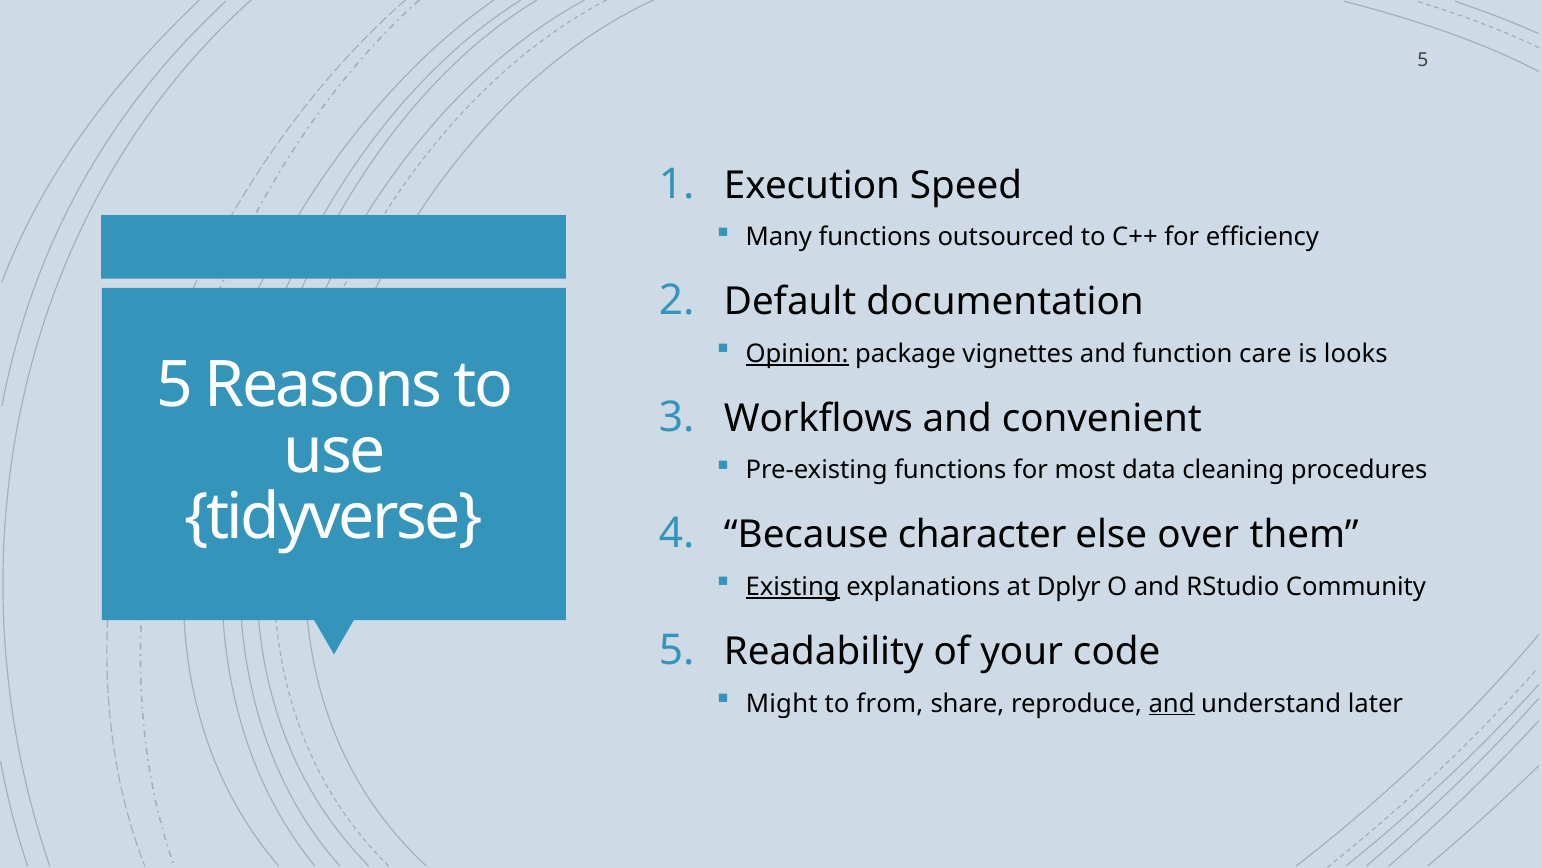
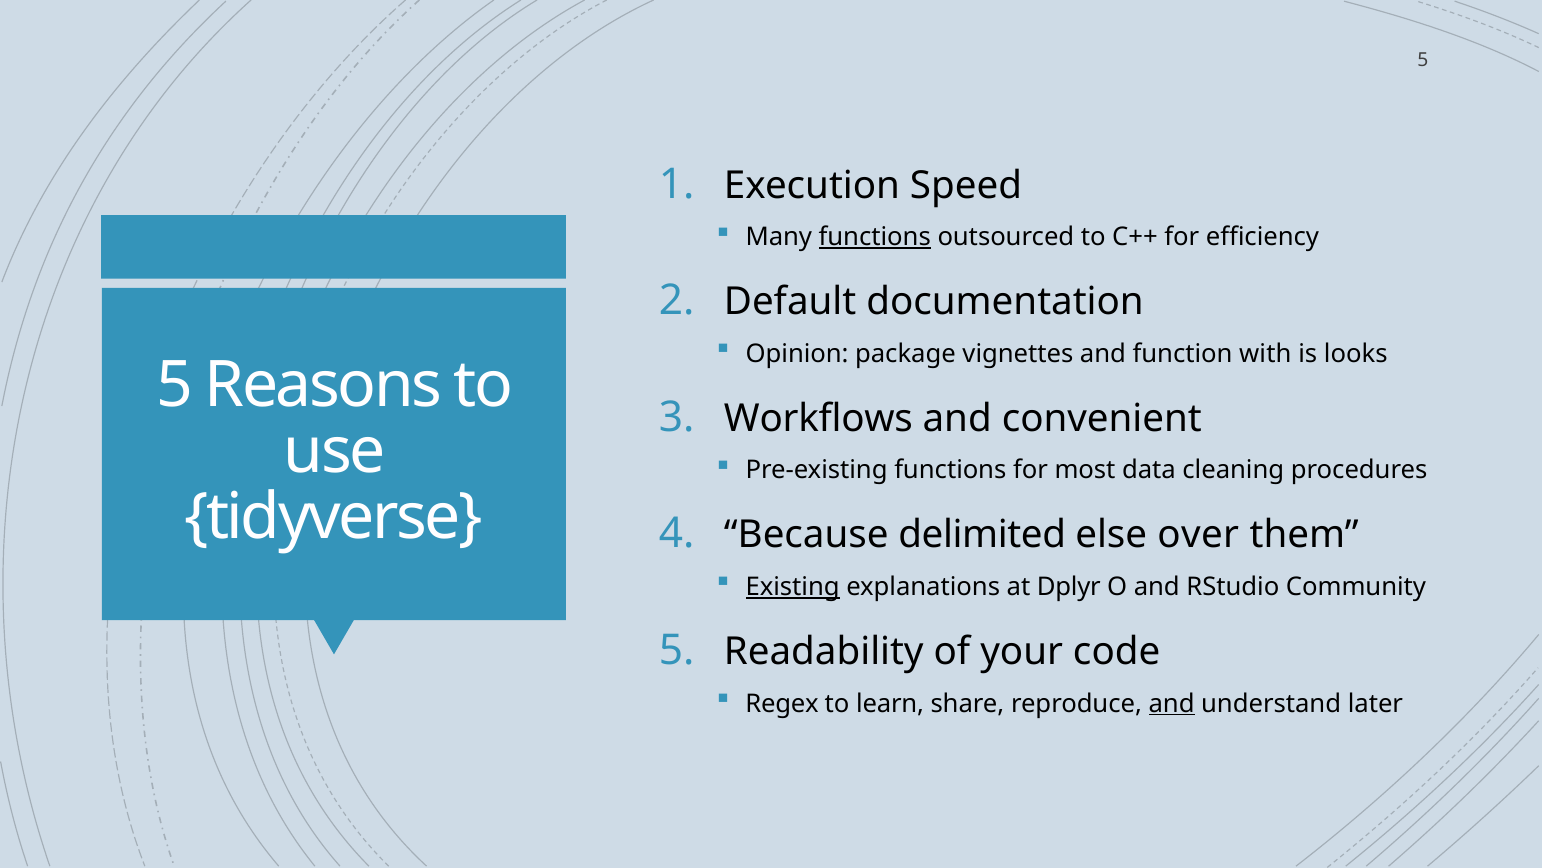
functions at (875, 237) underline: none -> present
Opinion underline: present -> none
care: care -> with
character: character -> delimited
Might: Might -> Regex
from: from -> learn
